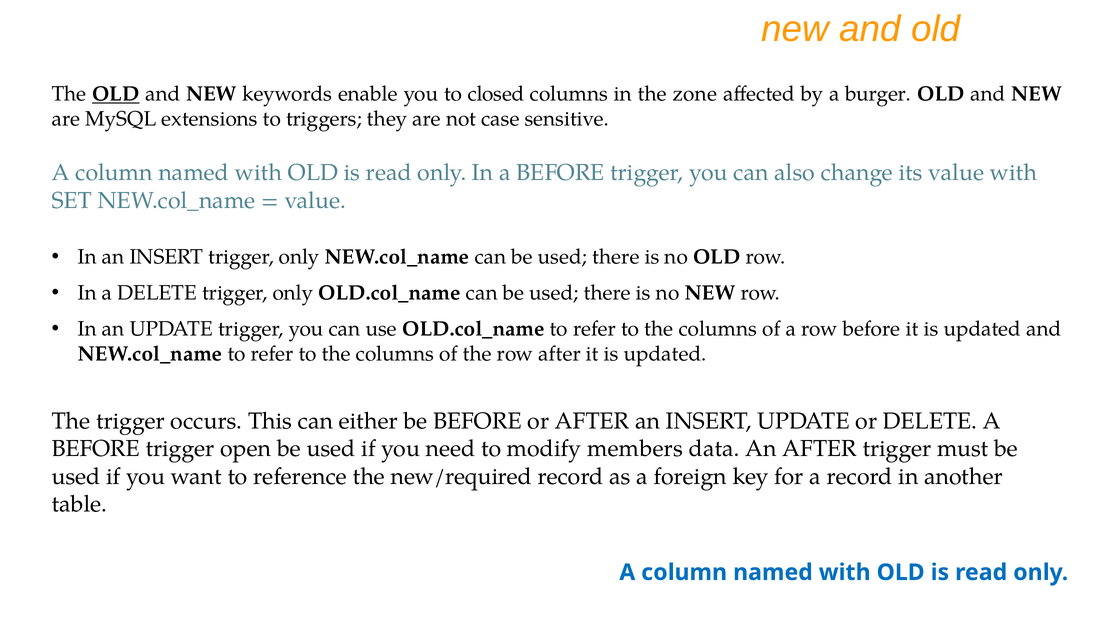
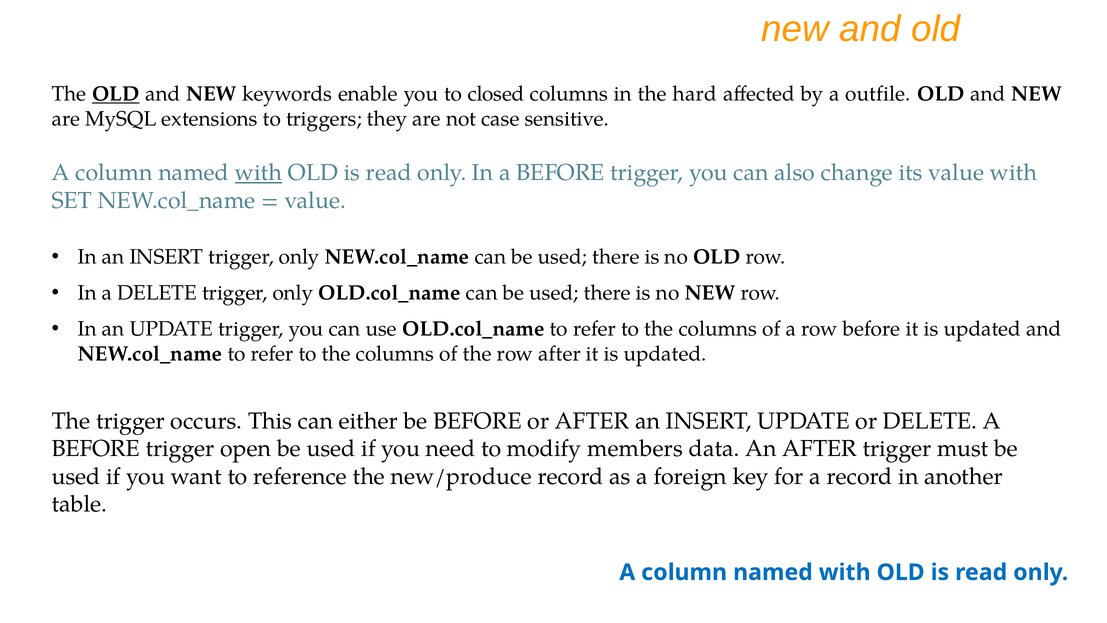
zone: zone -> hard
burger: burger -> outfile
with at (258, 173) underline: none -> present
new/required: new/required -> new/produce
